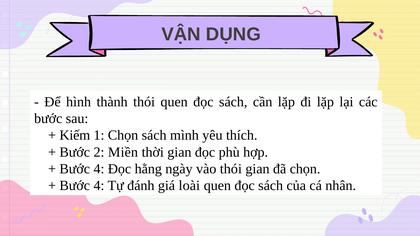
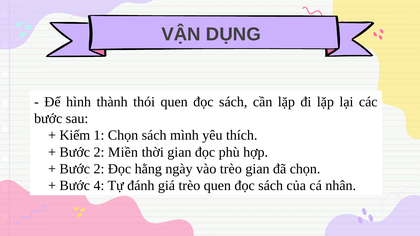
4 at (99, 169): 4 -> 2
vào thói: thói -> trèo
giá loài: loài -> trèo
